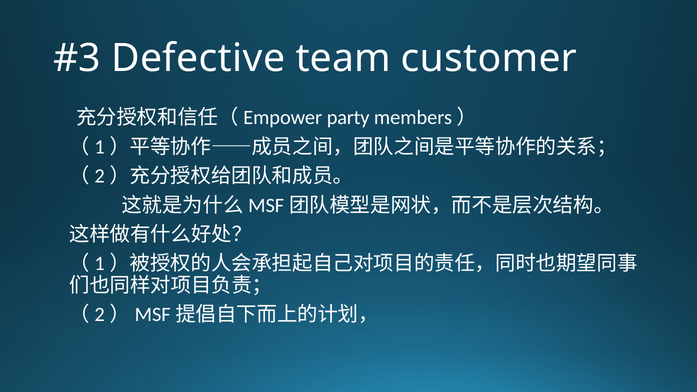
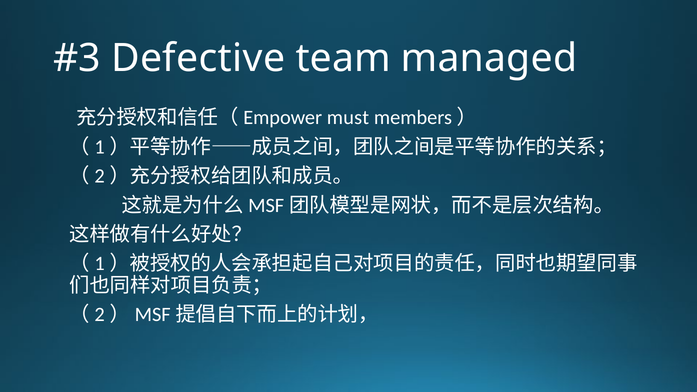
customer: customer -> managed
party: party -> must
